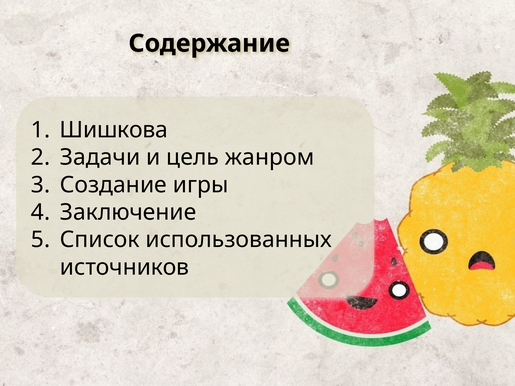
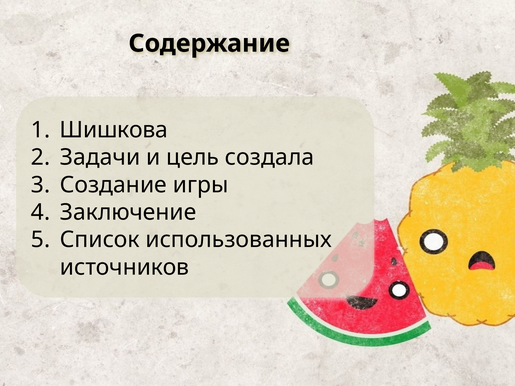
жанром: жанром -> создала
